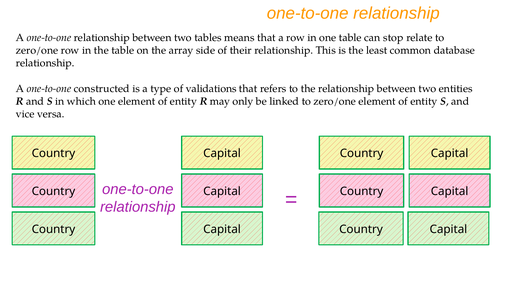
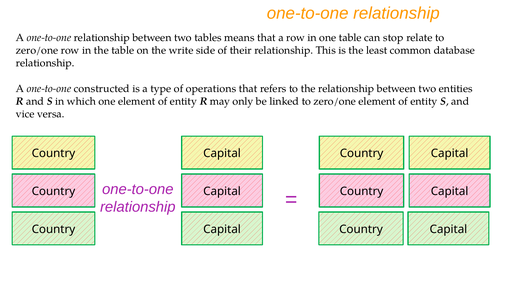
array: array -> write
validations: validations -> operations
